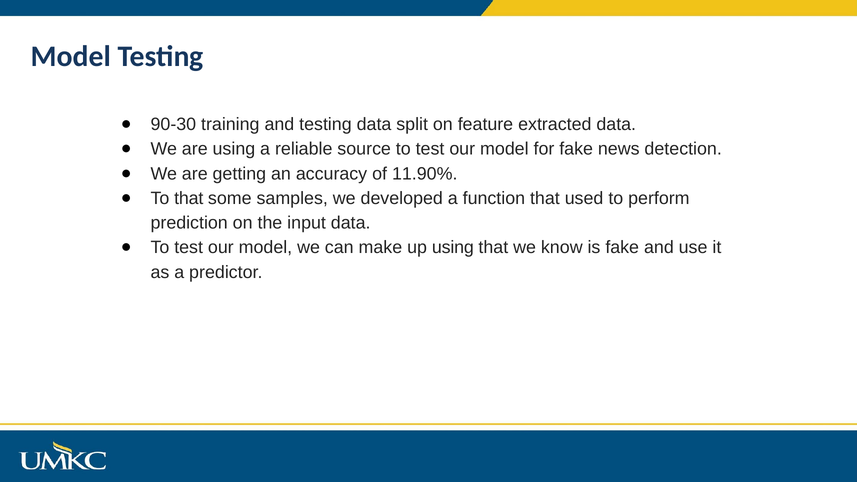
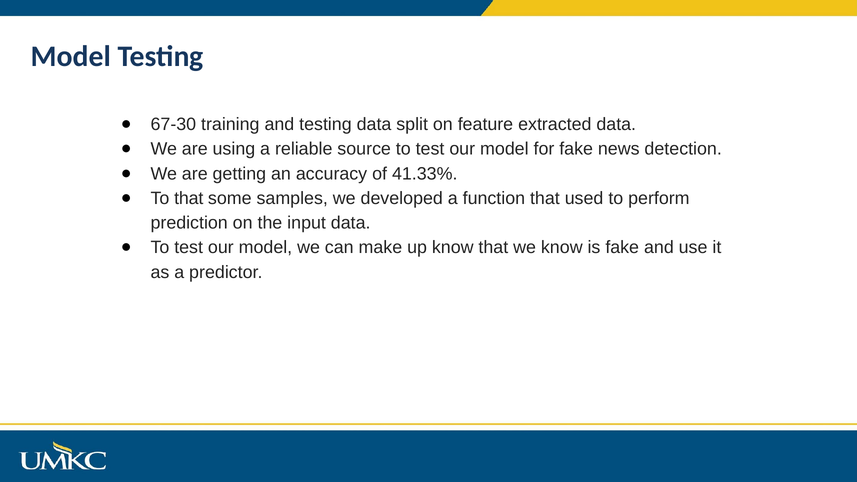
90-30: 90-30 -> 67-30
11.90%: 11.90% -> 41.33%
up using: using -> know
